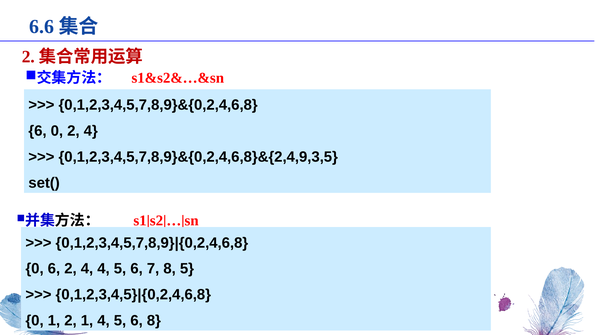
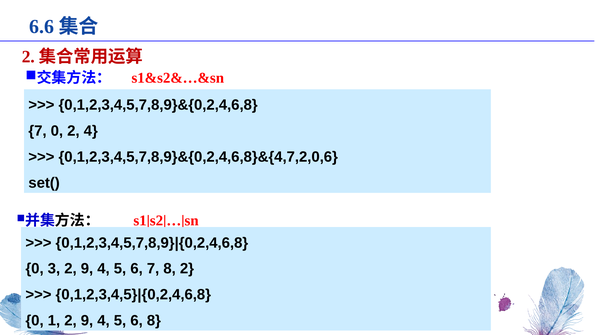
6 at (37, 131): 6 -> 7
0,1,2,3,4,5,7,8,9}&{0,2,4,6,8}&{2,4,9,3,5: 0,1,2,3,4,5,7,8,9}&{0,2,4,6,8}&{2,4,9,3,5 -> 0,1,2,3,4,5,7,8,9}&{0,2,4,6,8}&{4,7,2,0,6
0 6: 6 -> 3
4 at (87, 268): 4 -> 9
8 5: 5 -> 2
1 2 1: 1 -> 9
